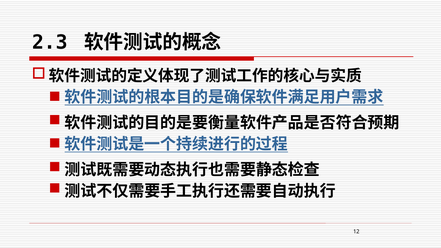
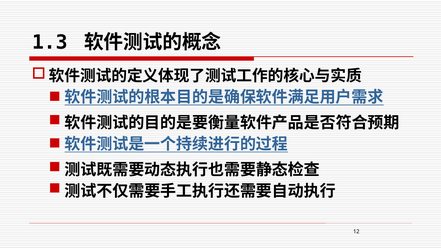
2.3: 2.3 -> 1.3
